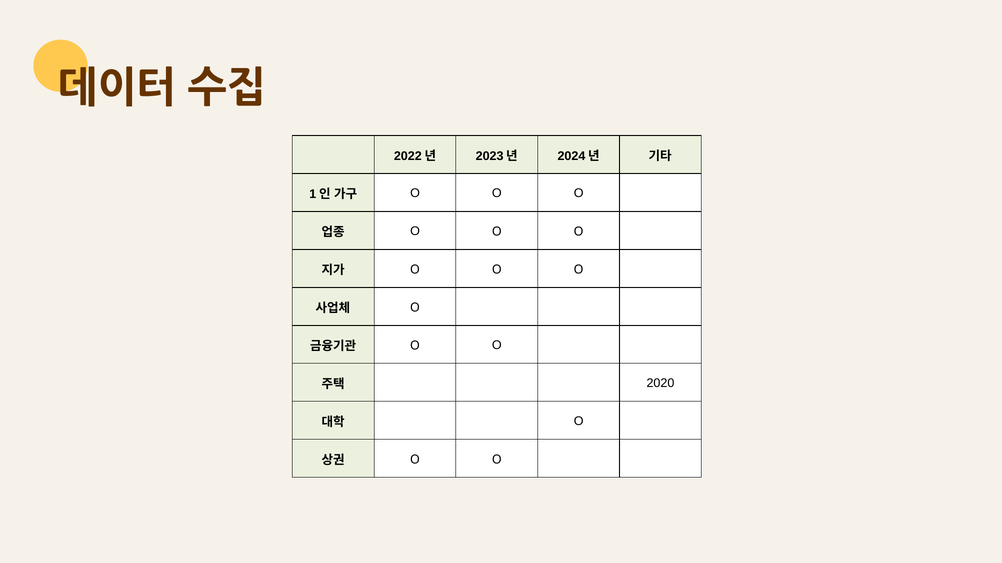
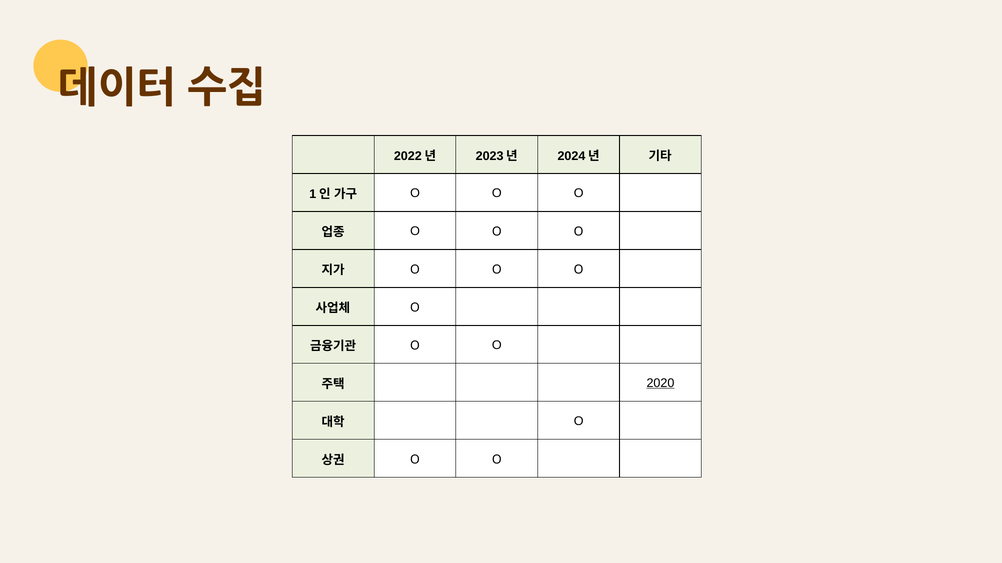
2020 underline: none -> present
